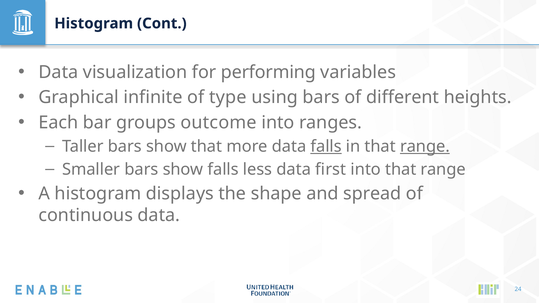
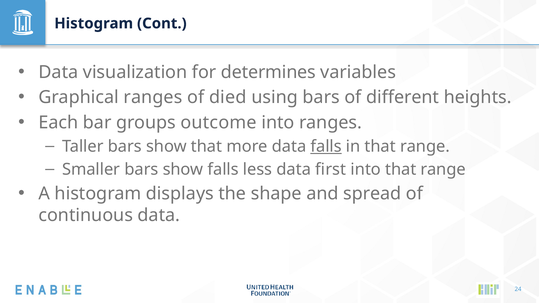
performing: performing -> determines
Graphical infinite: infinite -> ranges
type: type -> died
range at (425, 146) underline: present -> none
